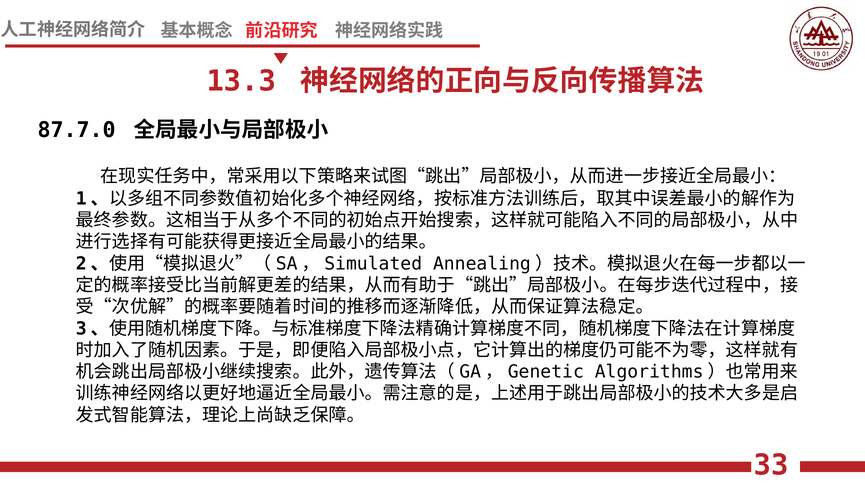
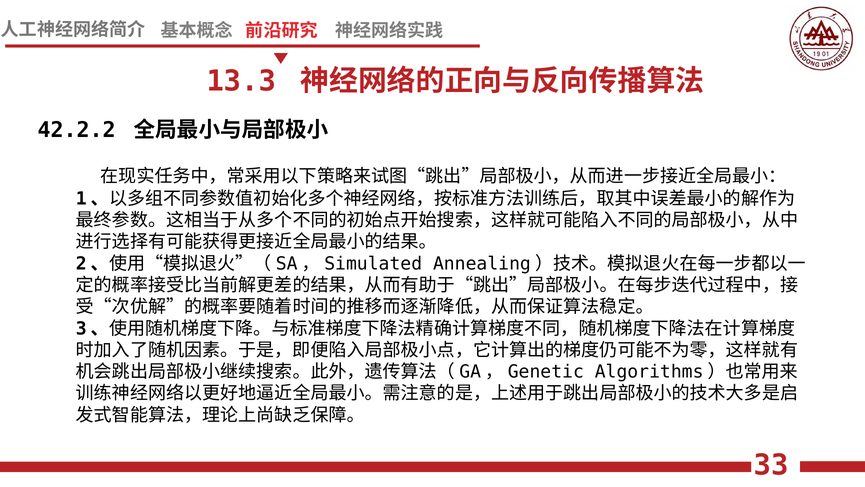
87.7.0: 87.7.0 -> 42.2.2
